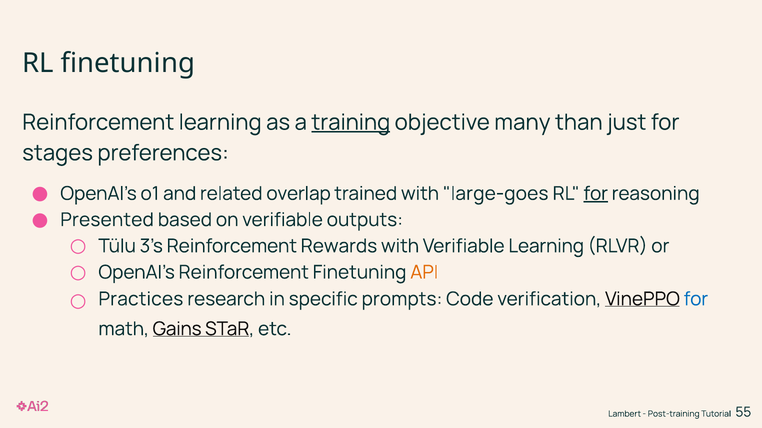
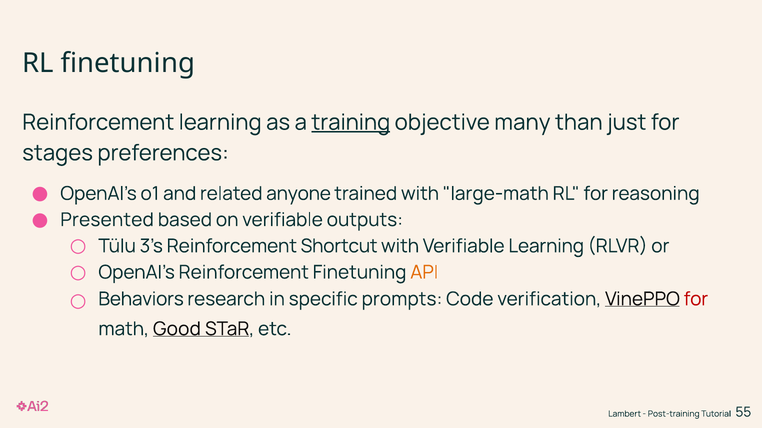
overlap: overlap -> anyone
large-goes: large-goes -> large-math
for at (596, 194) underline: present -> none
Rewards: Rewards -> Shortcut
Practices: Practices -> Behaviors
for at (696, 299) colour: blue -> red
Gains: Gains -> Good
